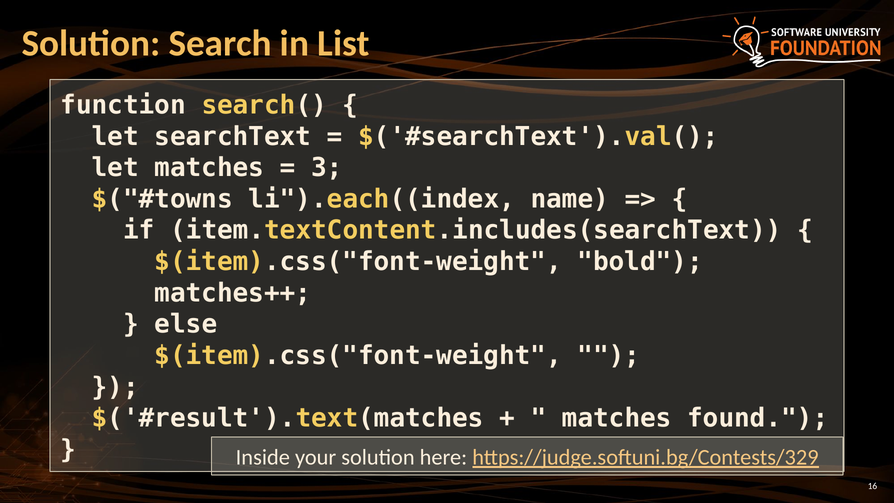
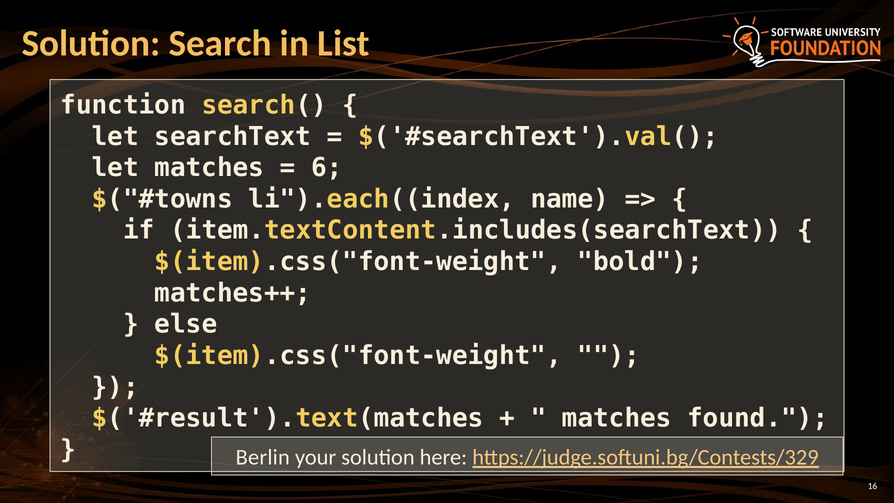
3: 3 -> 6
Inside: Inside -> Berlin
